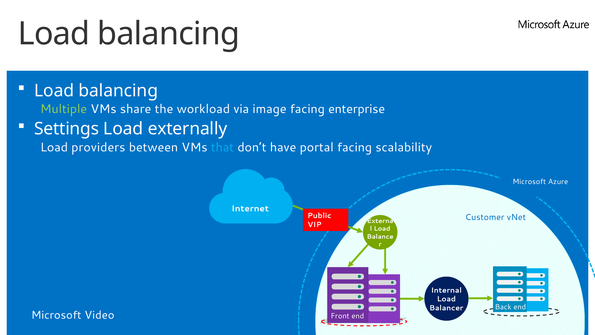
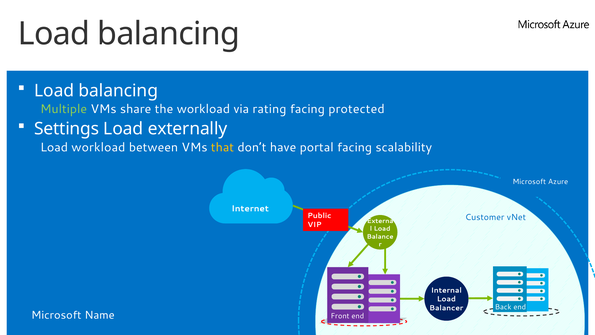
image: image -> rating
enterprise: enterprise -> protected
Load providers: providers -> workload
that colour: light blue -> yellow
Video: Video -> Name
